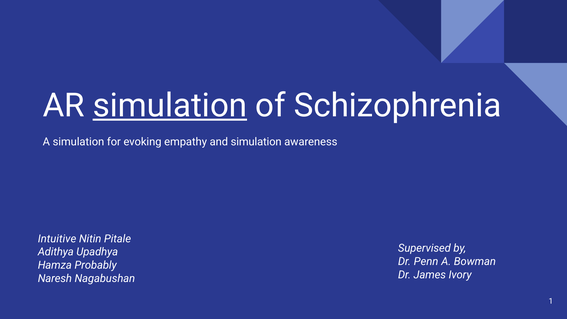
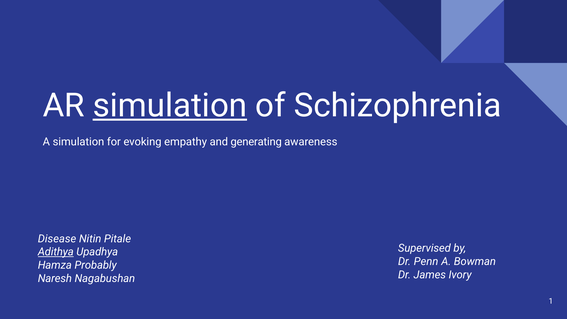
and simulation: simulation -> generating
Intuitive: Intuitive -> Disease
Adithya underline: none -> present
